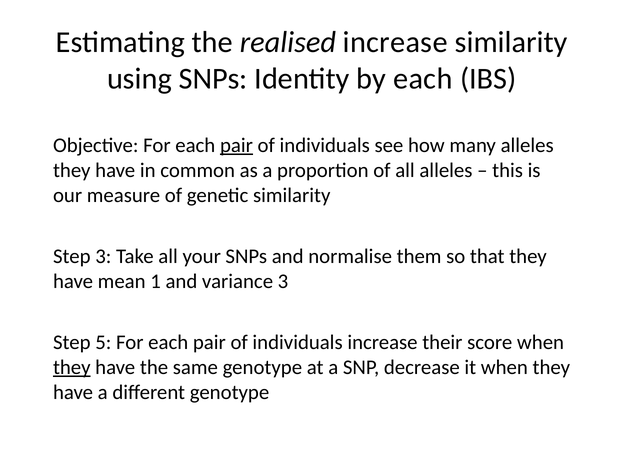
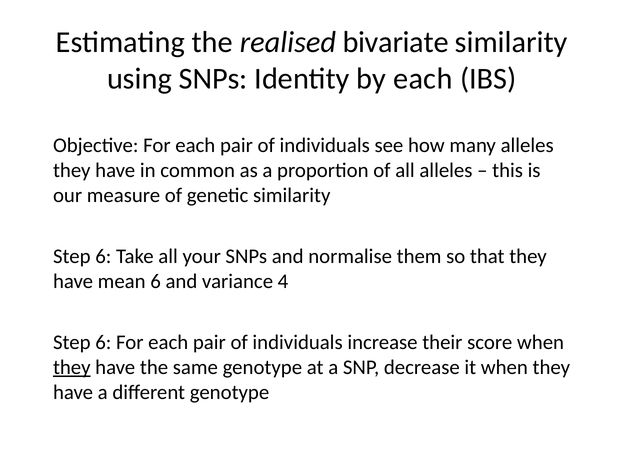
realised increase: increase -> bivariate
pair at (236, 145) underline: present -> none
3 at (103, 256): 3 -> 6
mean 1: 1 -> 6
variance 3: 3 -> 4
5 at (103, 342): 5 -> 6
